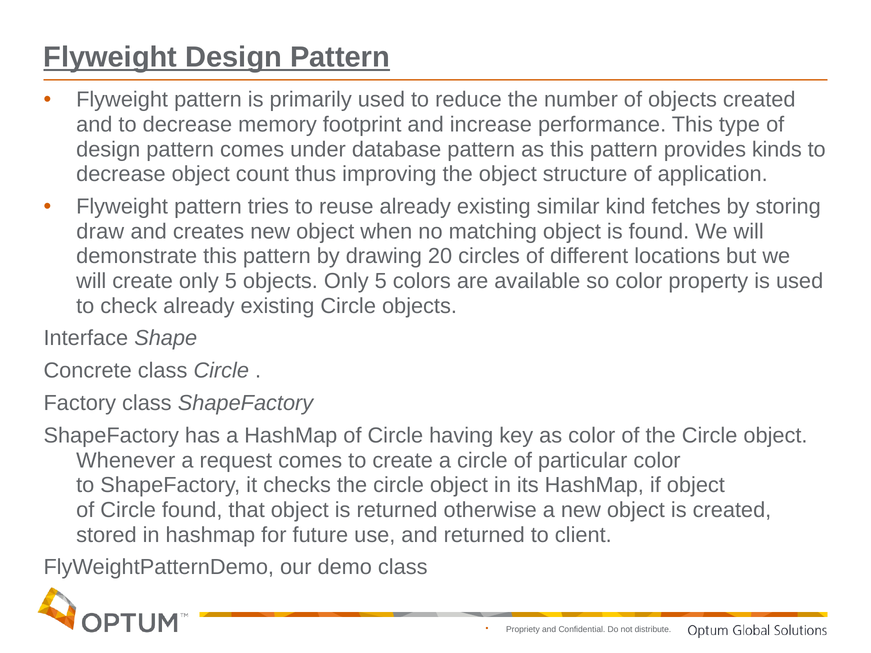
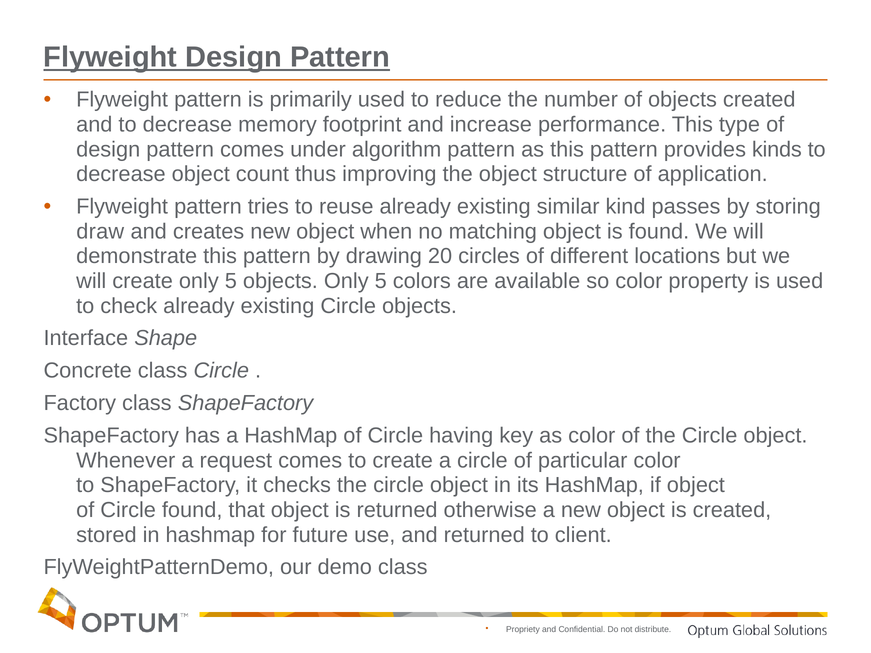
database: database -> algorithm
fetches: fetches -> passes
